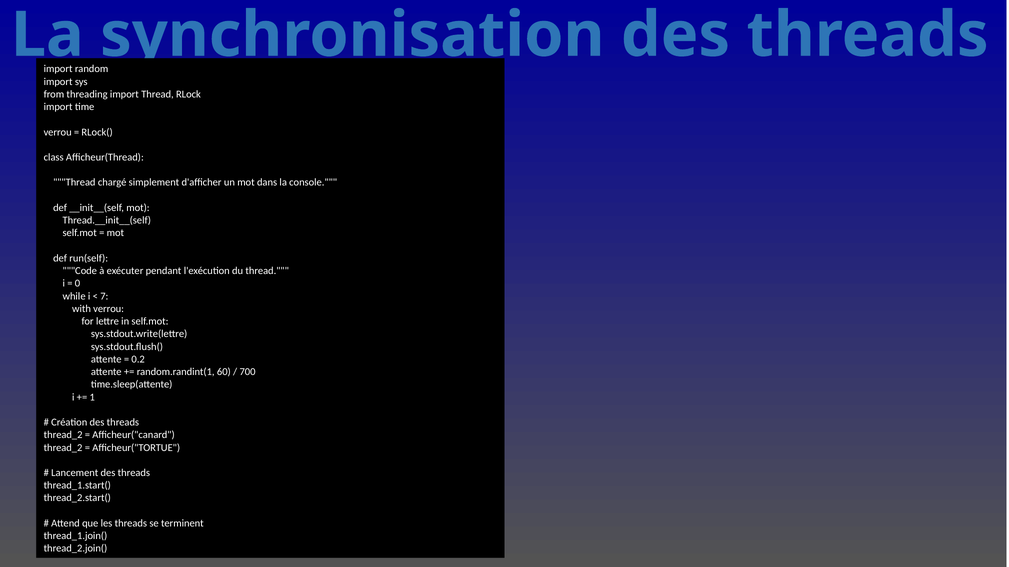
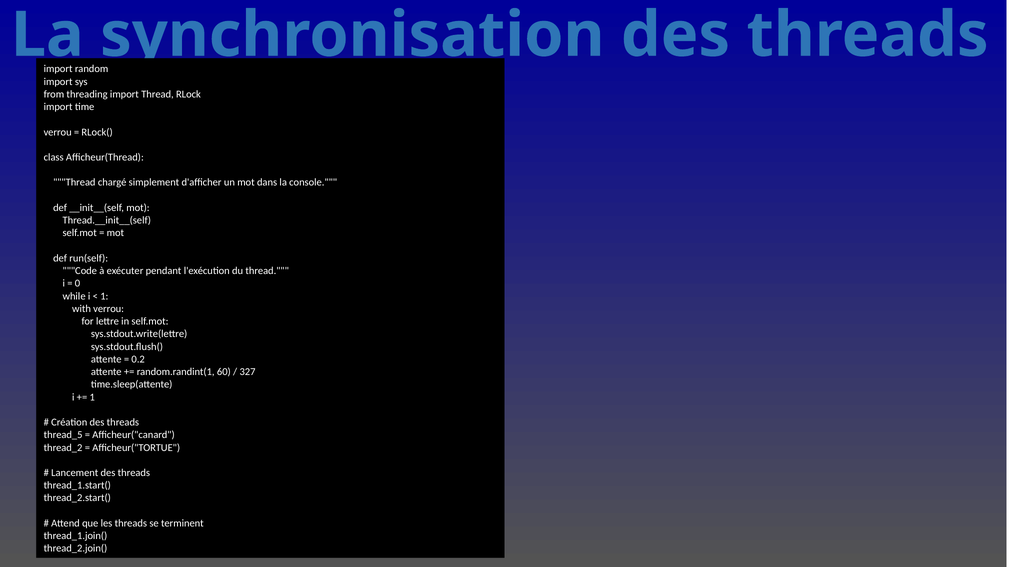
7 at (104, 296): 7 -> 1
700: 700 -> 327
thread_2 at (63, 435): thread_2 -> thread_5
